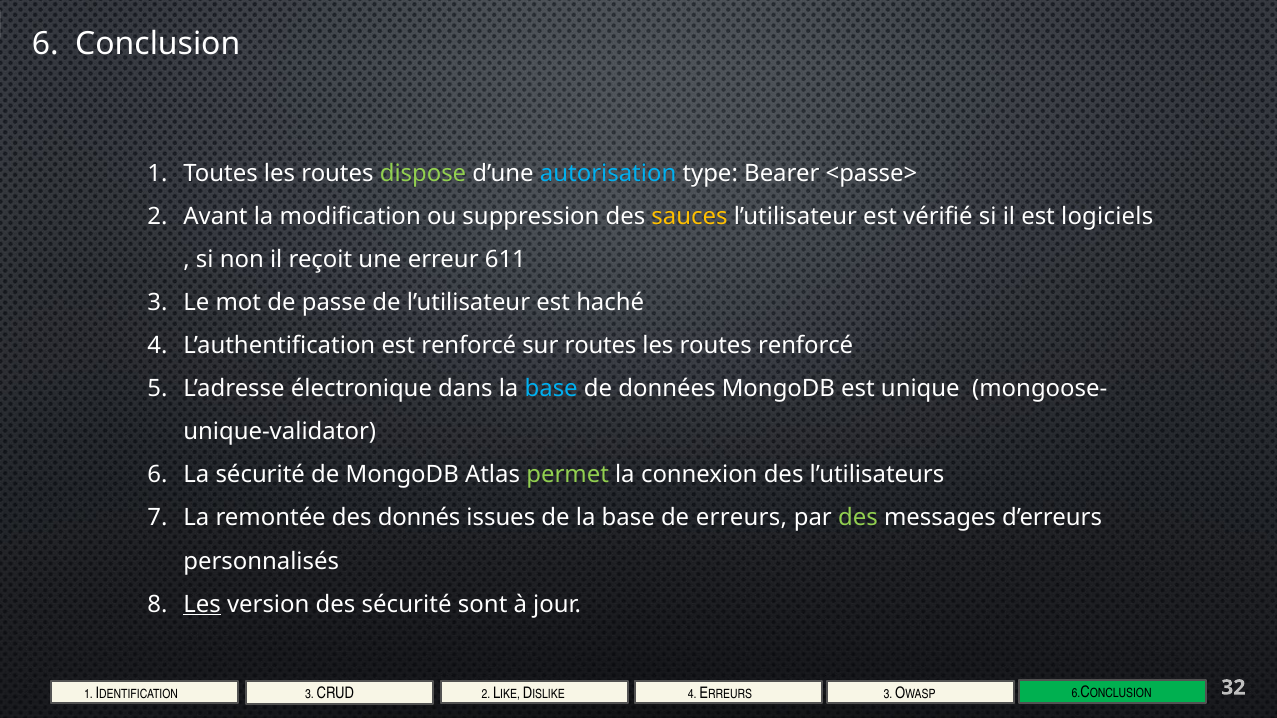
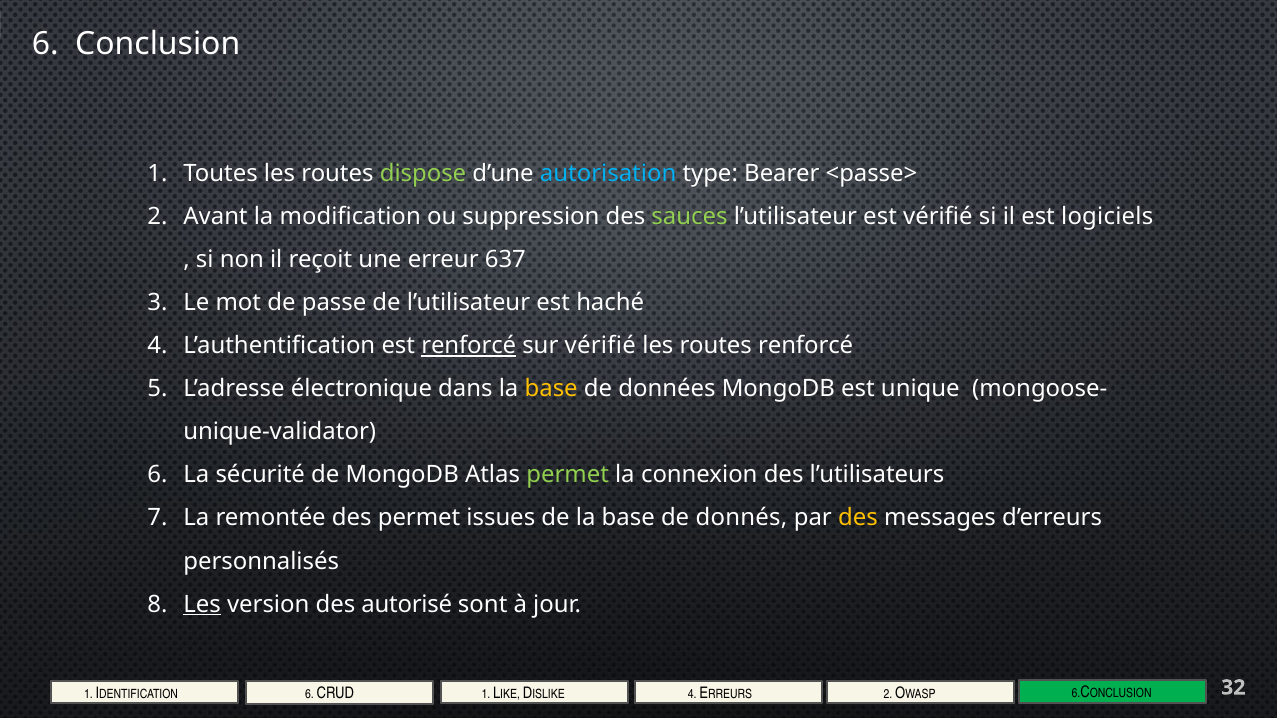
sauces colour: yellow -> light green
611: 611 -> 637
renforcé at (469, 346) underline: none -> present
sur routes: routes -> vérifié
base at (551, 389) colour: light blue -> yellow
des donnés: donnés -> permet
de erreurs: erreurs -> donnés
des at (858, 518) colour: light green -> yellow
des sécurité: sécurité -> autorisé
3 at (309, 695): 3 -> 6
2 at (486, 695): 2 -> 1
CRUD 3: 3 -> 2
